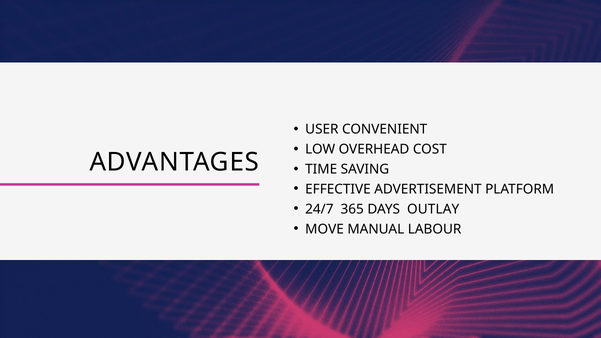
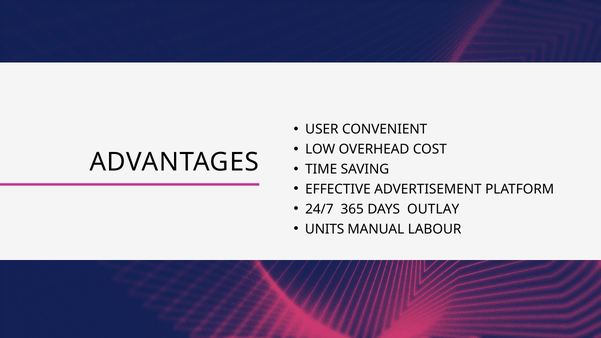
MOVE: MOVE -> UNITS
